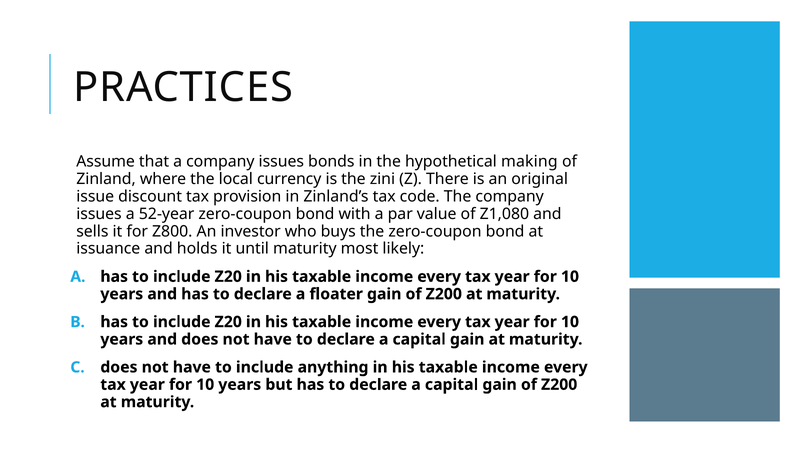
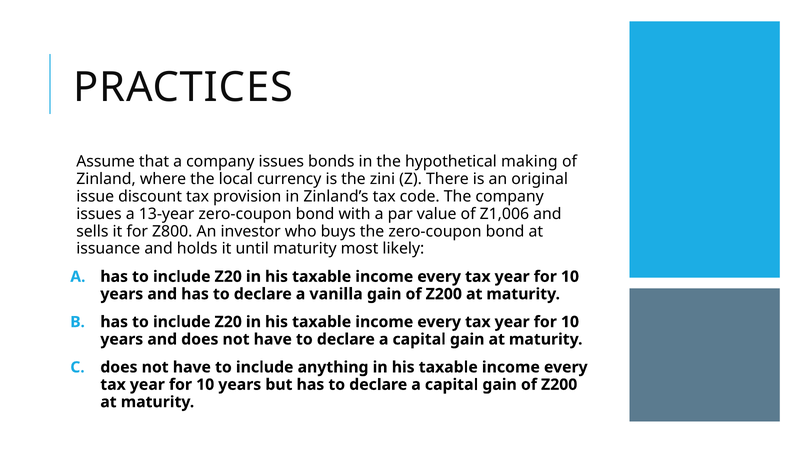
52-year: 52-year -> 13-year
Z1,080: Z1,080 -> Z1,006
floater: floater -> vanilla
